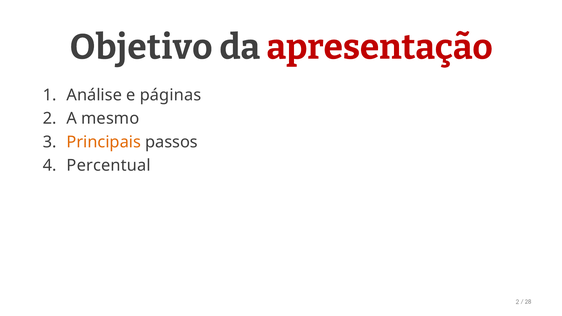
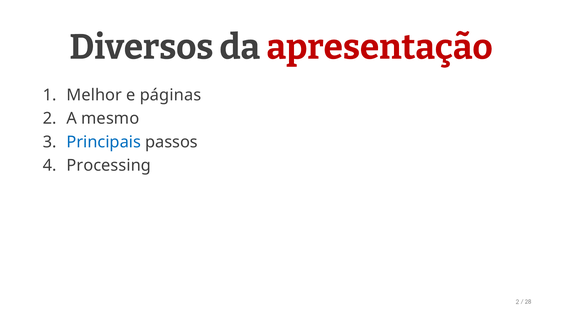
Objetivo: Objetivo -> Diversos
Análise: Análise -> Melhor
Principais colour: orange -> blue
Percentual: Percentual -> Processing
